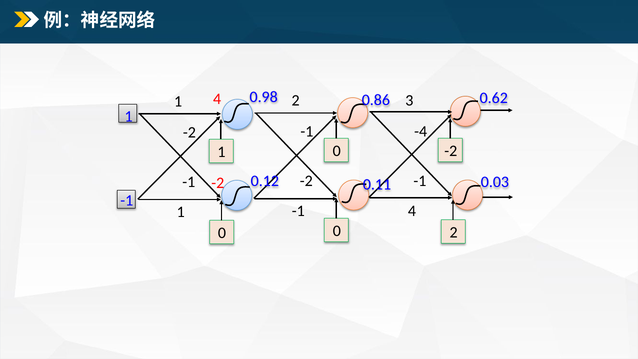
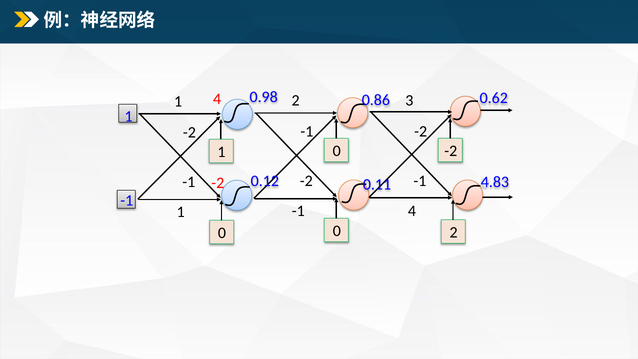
-4 at (421, 131): -4 -> -2
0.03: 0.03 -> 4.83
